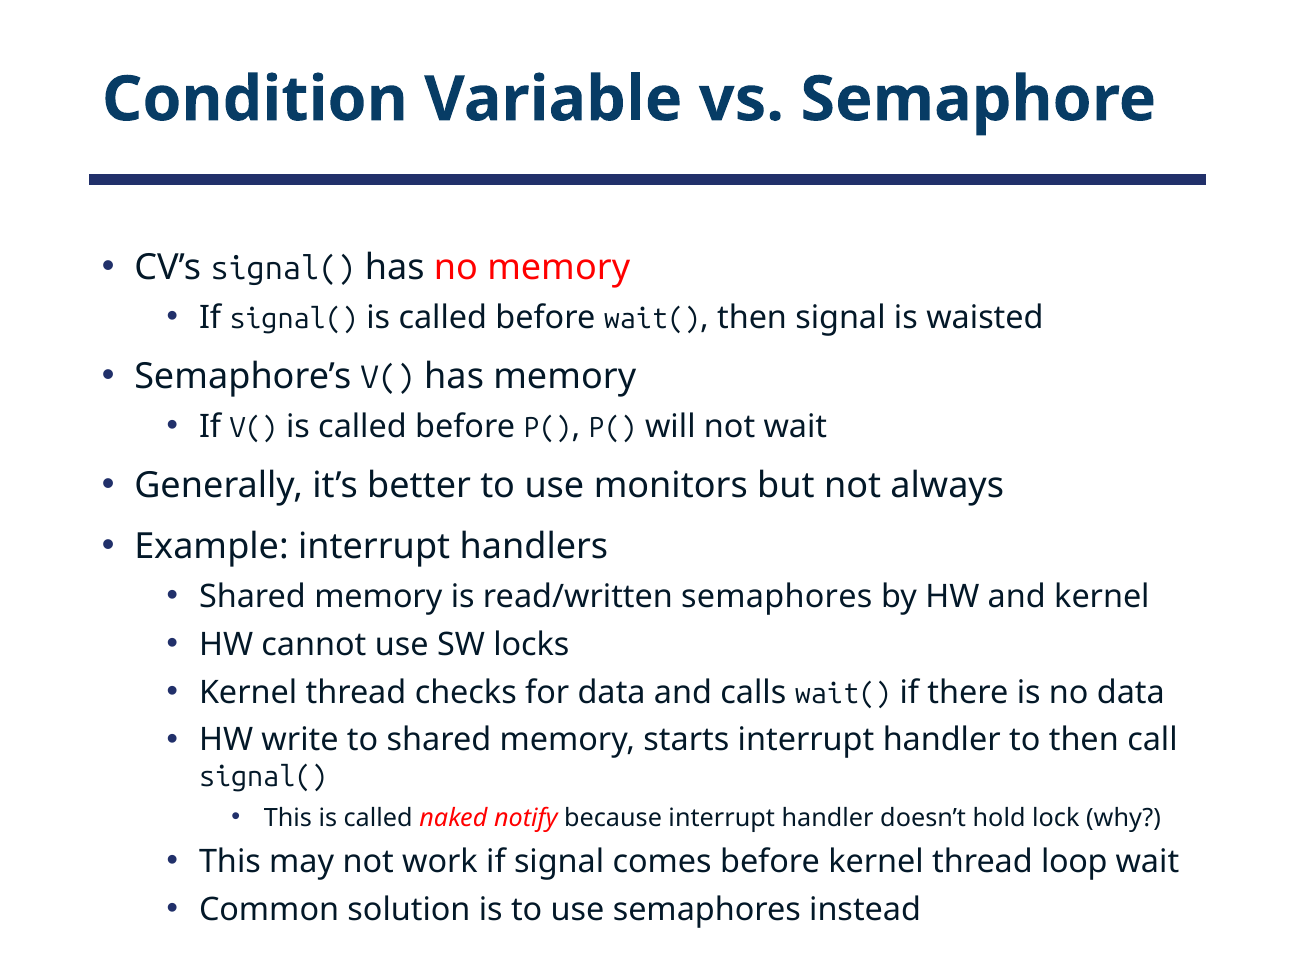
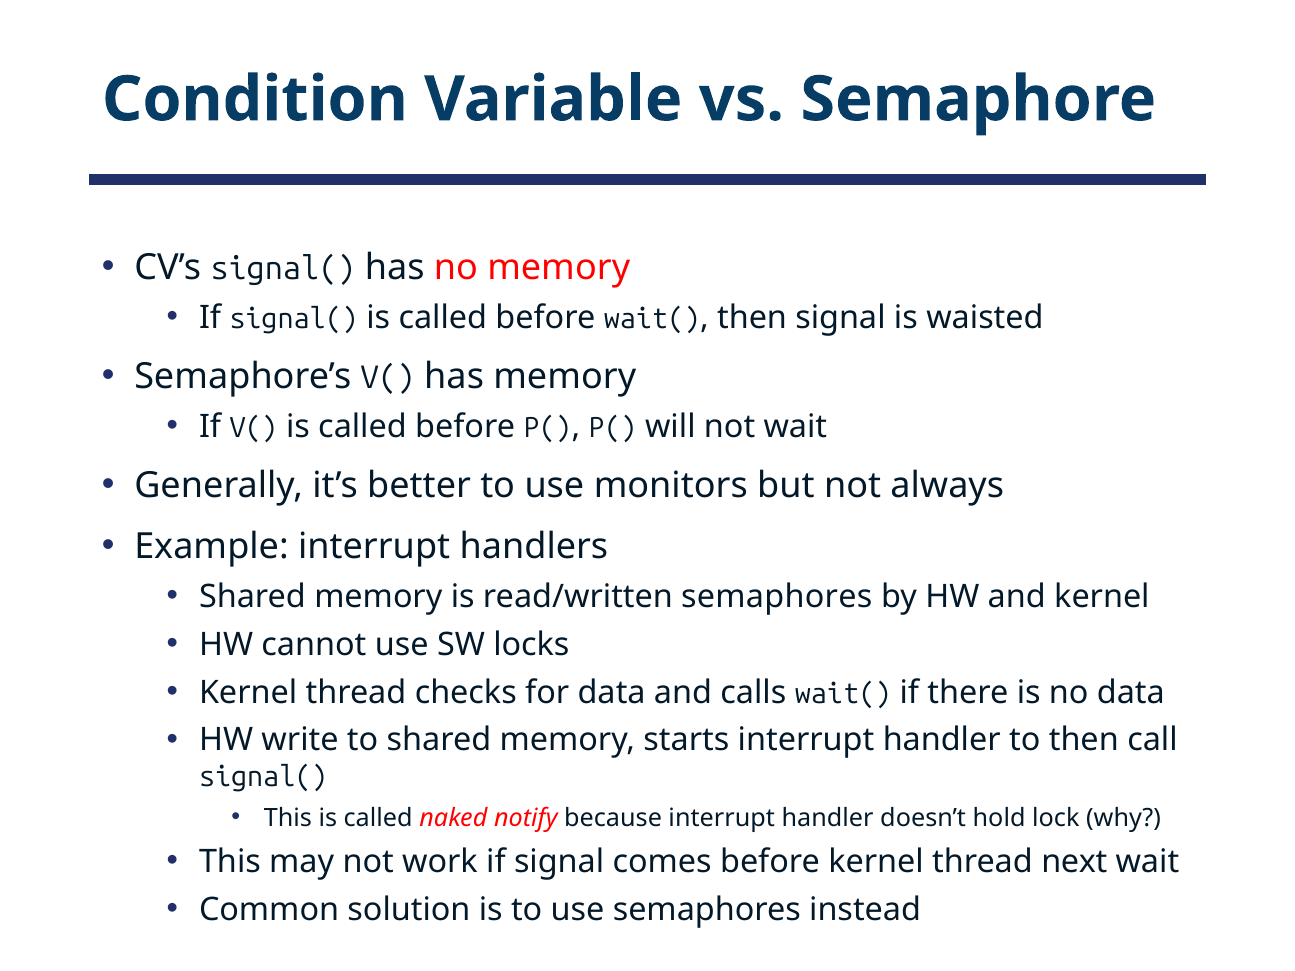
loop: loop -> next
